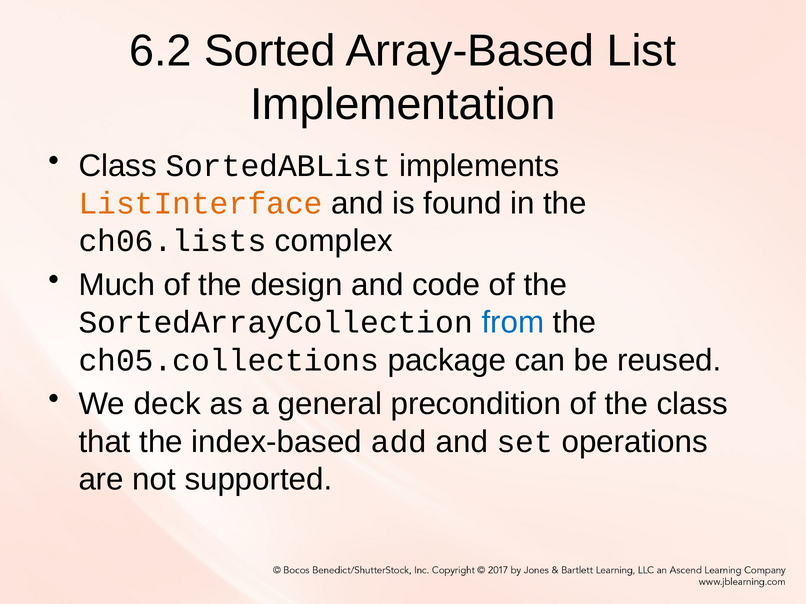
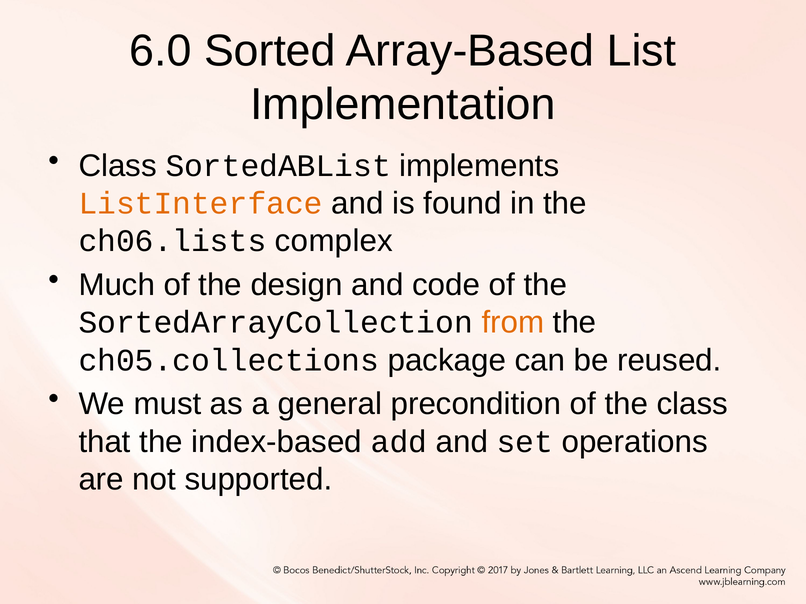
6.2: 6.2 -> 6.0
from colour: blue -> orange
deck: deck -> must
